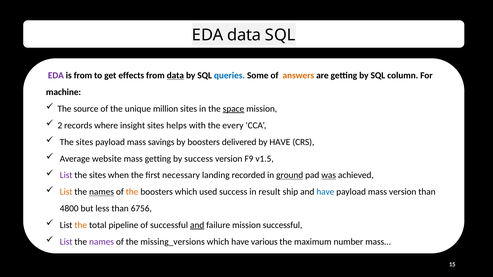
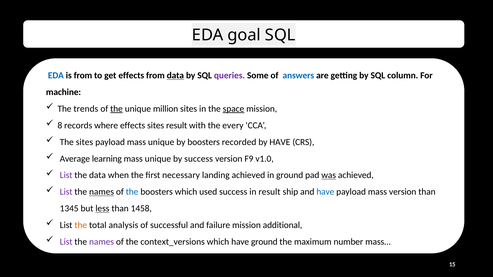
EDA data: data -> goal
EDA at (56, 76) colour: purple -> blue
queries colour: blue -> purple
answers colour: orange -> blue
source: source -> trends
the at (116, 109) underline: none -> present
2: 2 -> 8
where insight: insight -> effects
sites helps: helps -> result
payload mass savings: savings -> unique
delivered: delivered -> recorded
website: website -> learning
getting at (158, 159): getting -> unique
v1.5: v1.5 -> v1.0
sites at (98, 175): sites -> data
landing recorded: recorded -> achieved
ground at (290, 175) underline: present -> none
List at (66, 192) colour: orange -> purple
the at (132, 192) colour: orange -> blue
4800: 4800 -> 1345
less underline: none -> present
6756: 6756 -> 1458
pipeline: pipeline -> analysis
and at (197, 225) underline: present -> none
mission successful: successful -> additional
missing_versions: missing_versions -> context_versions
have various: various -> ground
